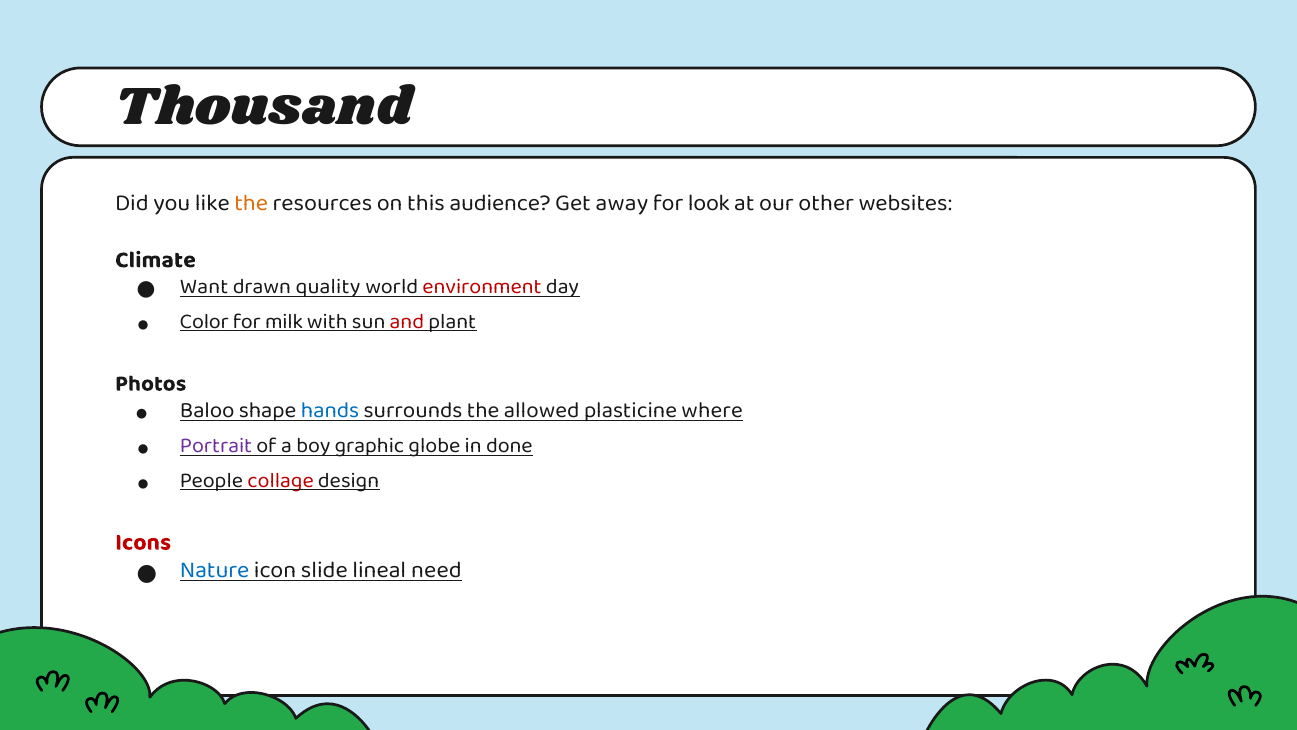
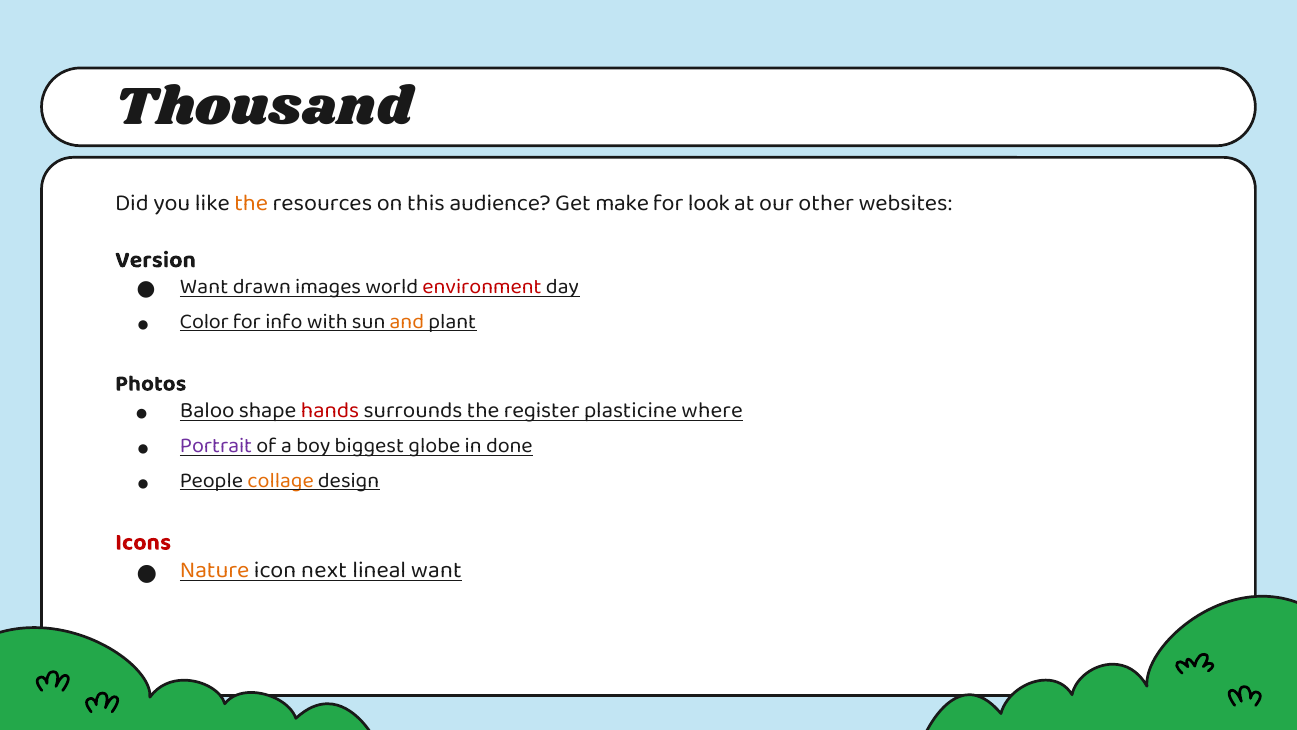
away: away -> make
Climate: Climate -> Version
quality: quality -> images
milk: milk -> info
and colour: red -> orange
hands colour: blue -> red
allowed: allowed -> register
graphic: graphic -> biggest
collage colour: red -> orange
Nature colour: blue -> orange
slide: slide -> next
lineal need: need -> want
